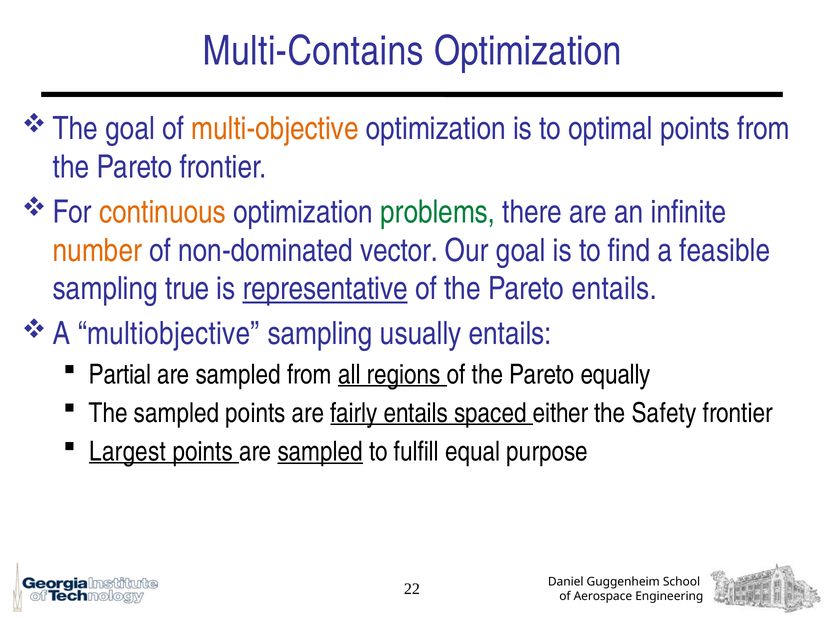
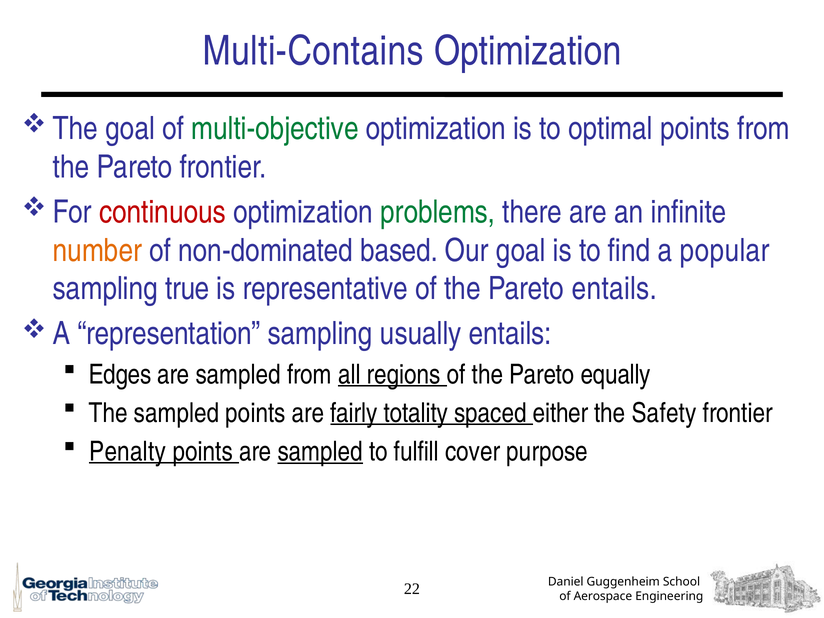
multi-objective colour: orange -> green
continuous colour: orange -> red
vector: vector -> based
feasible: feasible -> popular
representative underline: present -> none
multiobjective: multiobjective -> representation
Partial: Partial -> Edges
fairly entails: entails -> totality
Largest: Largest -> Penalty
equal: equal -> cover
